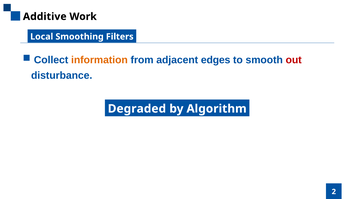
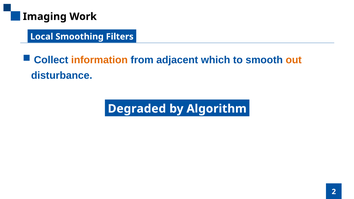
Additive: Additive -> Imaging
edges: edges -> which
out colour: red -> orange
